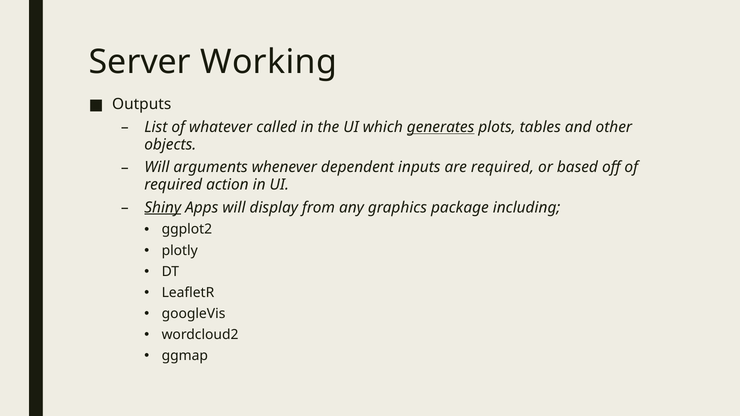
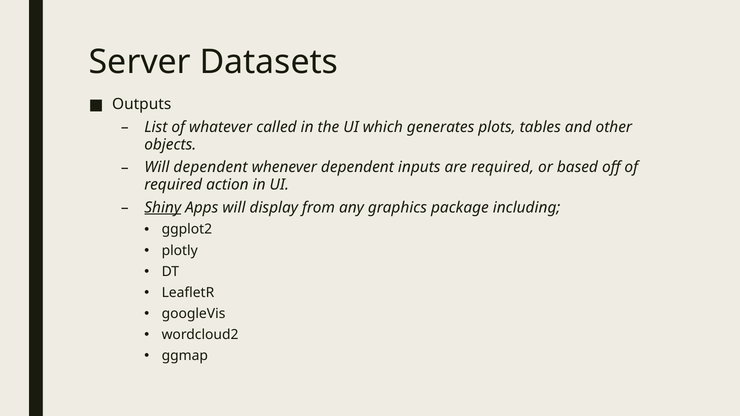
Working: Working -> Datasets
generates underline: present -> none
Will arguments: arguments -> dependent
